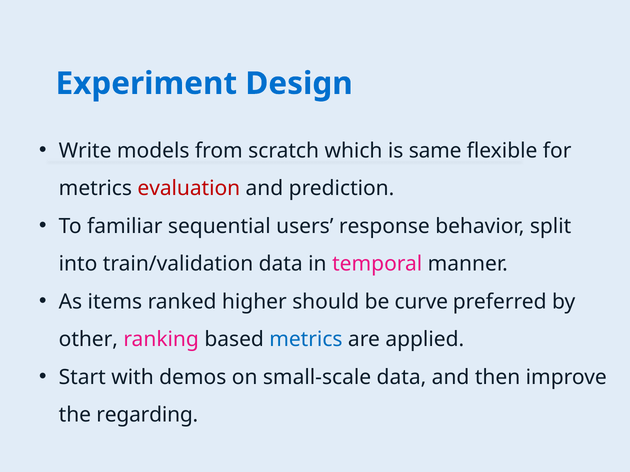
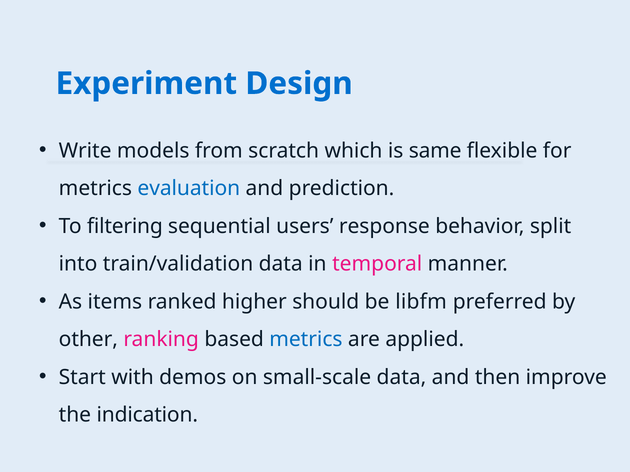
evaluation colour: red -> blue
familiar: familiar -> filtering
curve: curve -> libfm
regarding: regarding -> indication
